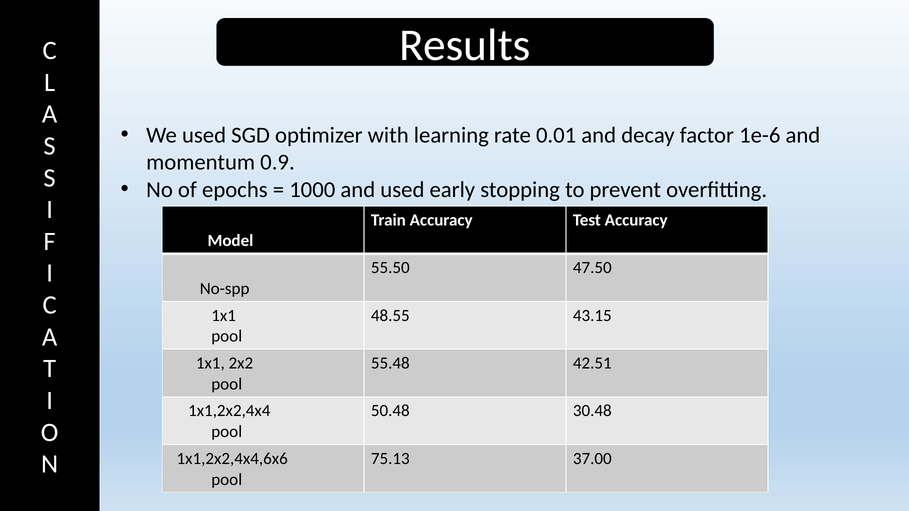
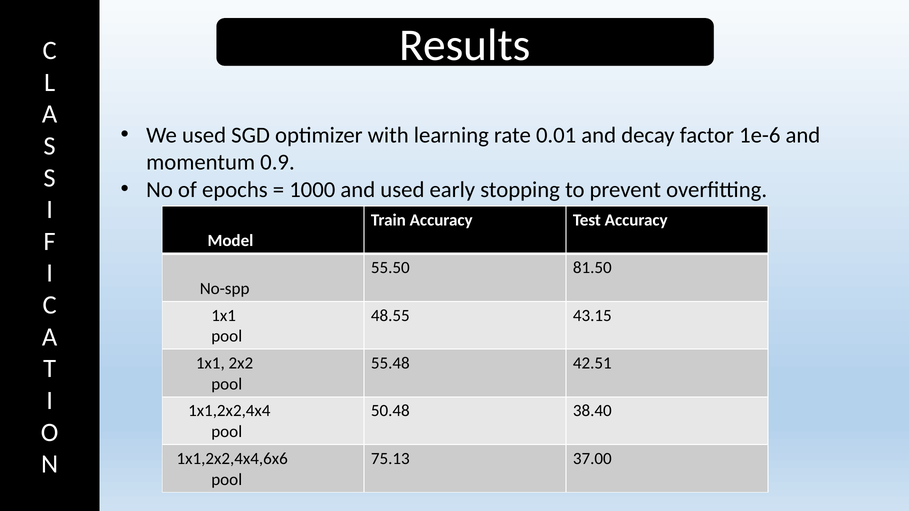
47.50: 47.50 -> 81.50
30.48: 30.48 -> 38.40
